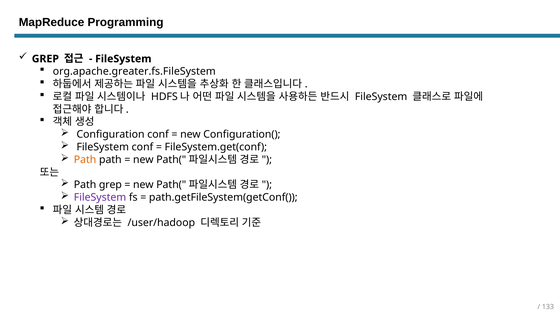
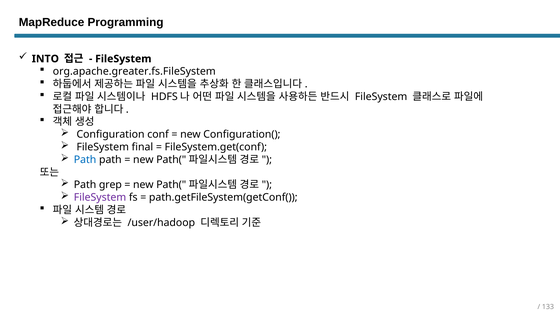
GREP at (45, 59): GREP -> INTO
FileSystem conf: conf -> final
Path at (85, 160) colour: orange -> blue
